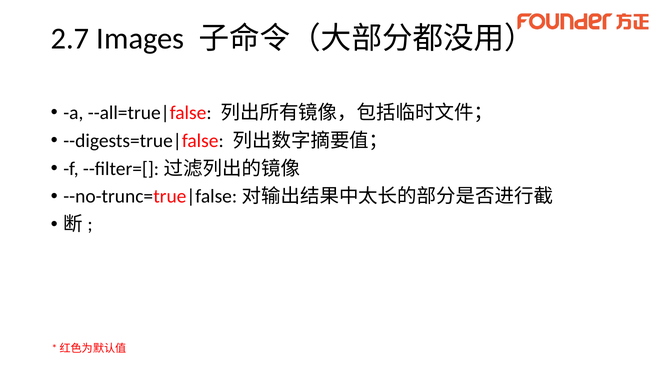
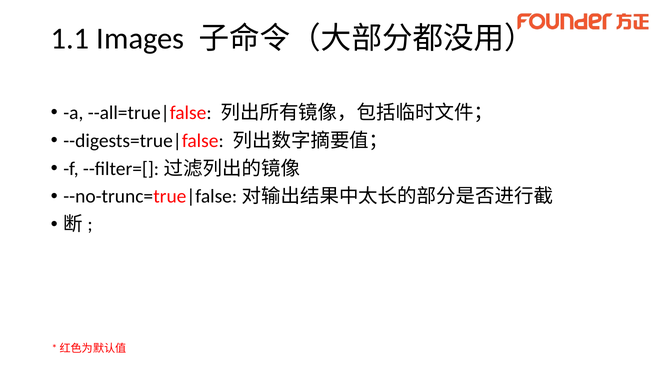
2.7: 2.7 -> 1.1
